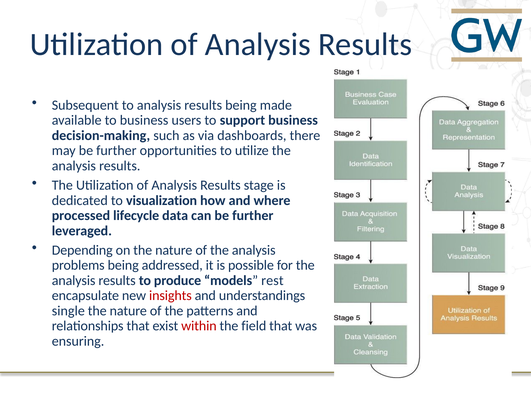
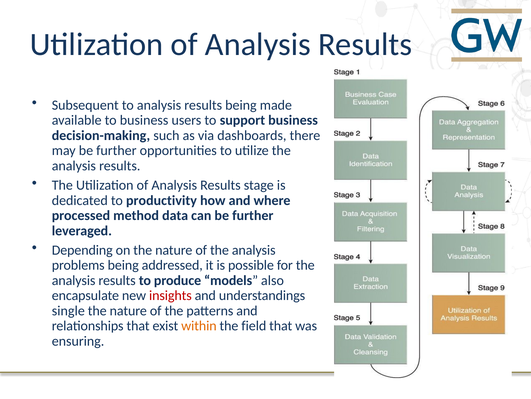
visualization: visualization -> productivity
lifecycle: lifecycle -> method
rest: rest -> also
within colour: red -> orange
